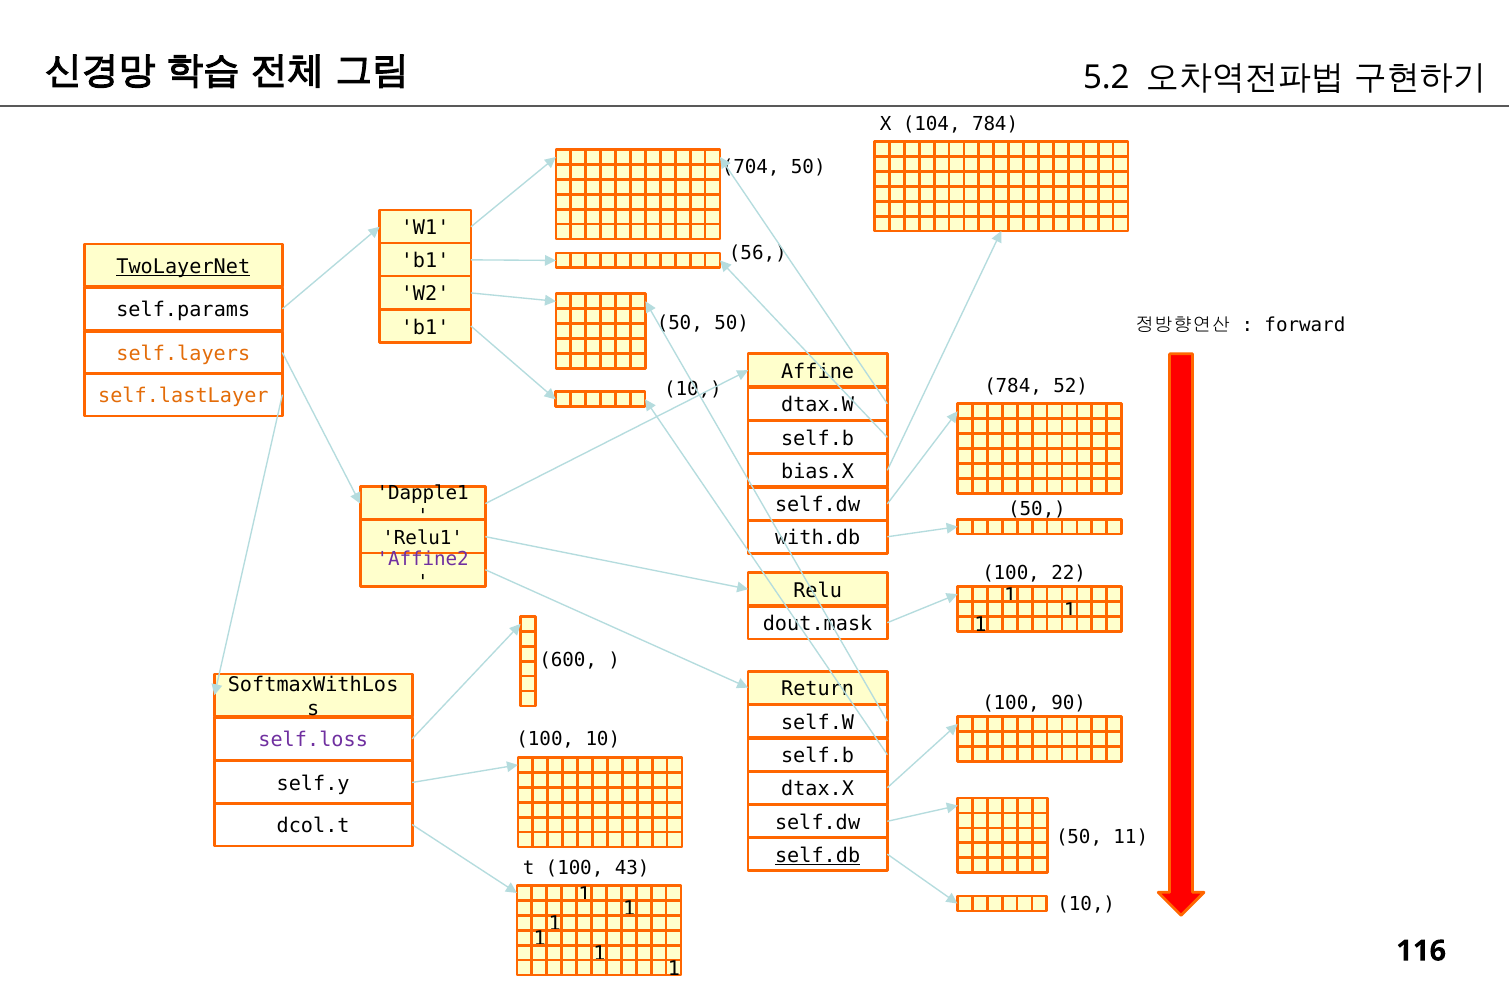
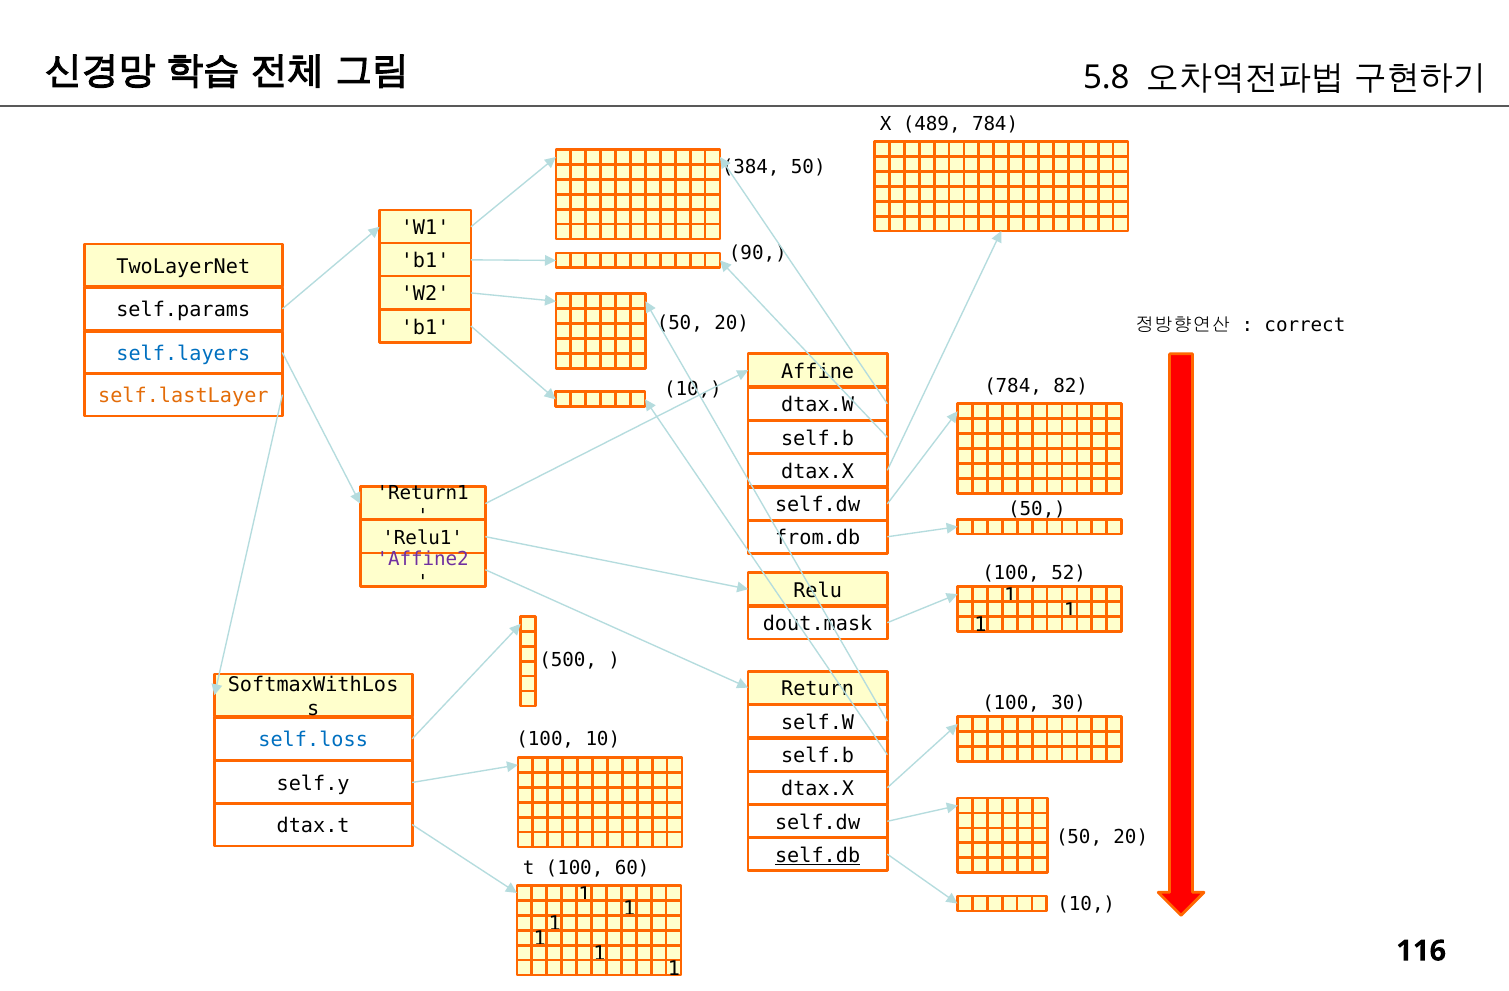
5.2: 5.2 -> 5.8
104: 104 -> 489
704: 704 -> 384
56: 56 -> 90
TwoLayerNet underline: present -> none
50 at (732, 323): 50 -> 20
forward: forward -> correct
self.layers colour: orange -> blue
52: 52 -> 82
bias.X at (818, 472): bias.X -> dtax.X
Dapple1: Dapple1 -> Return1
with.db: with.db -> from.db
22: 22 -> 52
600: 600 -> 500
90: 90 -> 30
self.loss colour: purple -> blue
dcol.t: dcol.t -> dtax.t
11 at (1131, 837): 11 -> 20
43: 43 -> 60
